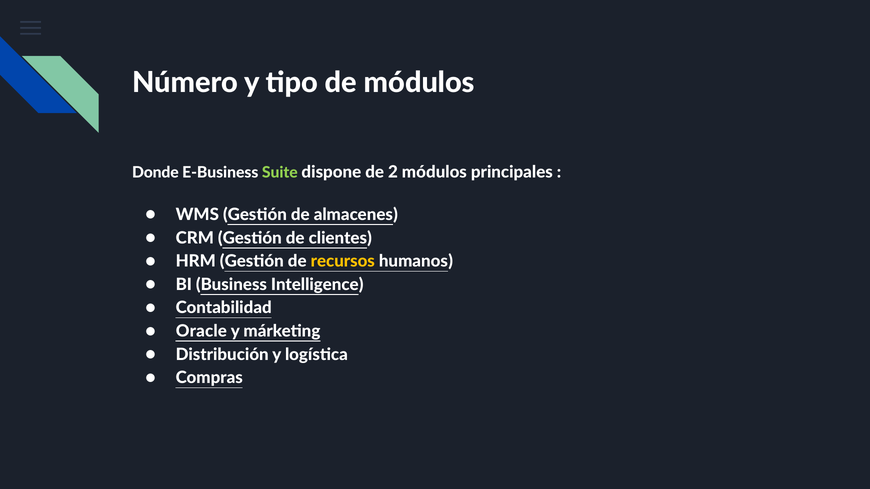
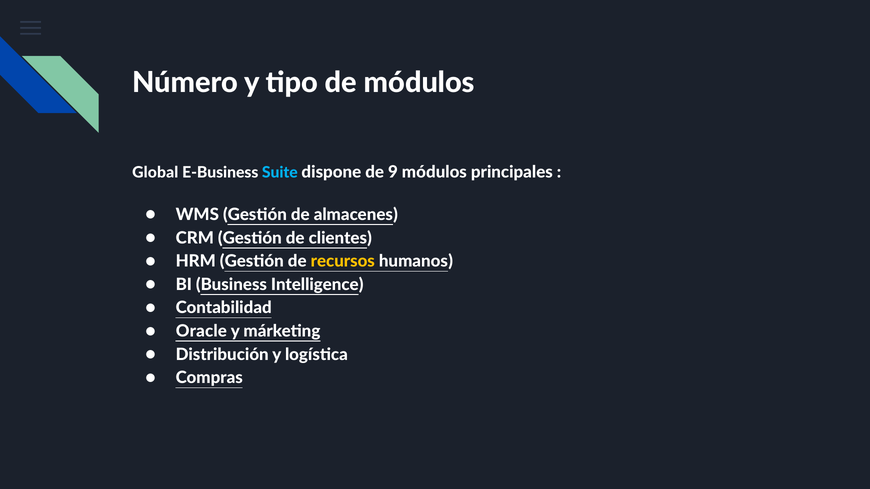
Donde: Donde -> Global
Suite colour: light green -> light blue
2: 2 -> 9
